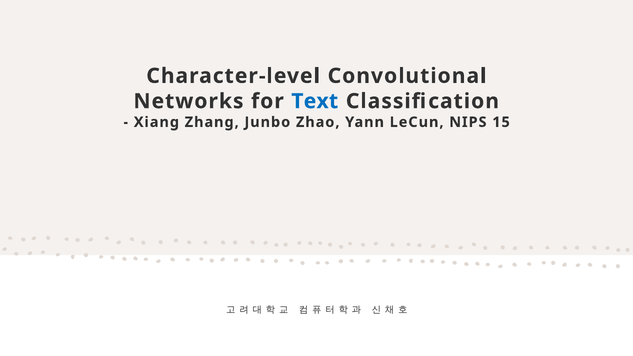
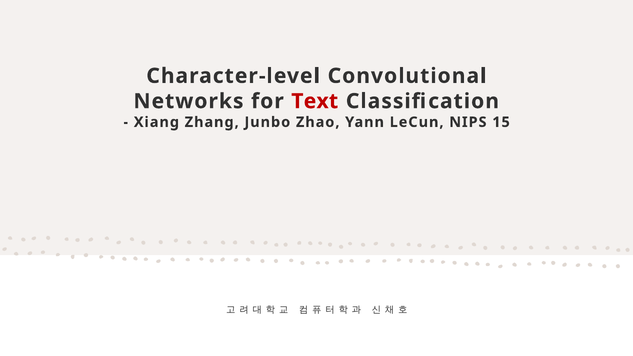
Text colour: blue -> red
